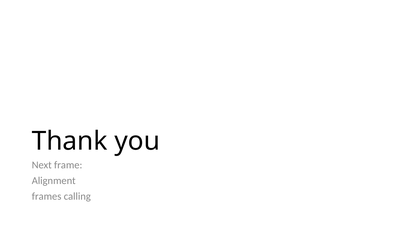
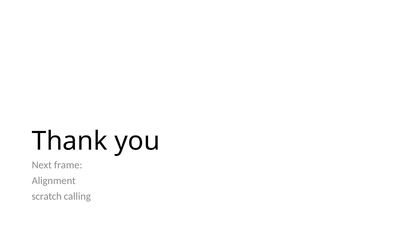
frames: frames -> scratch
